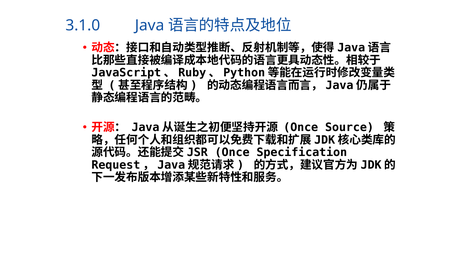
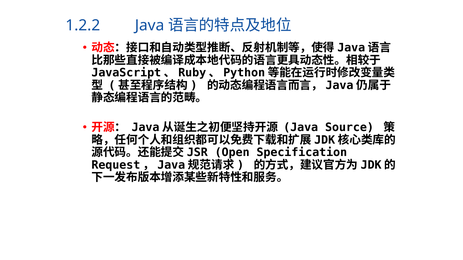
3.1.0: 3.1.0 -> 1.2.2
Once at (301, 128): Once -> Java
Once at (232, 153): Once -> Open
